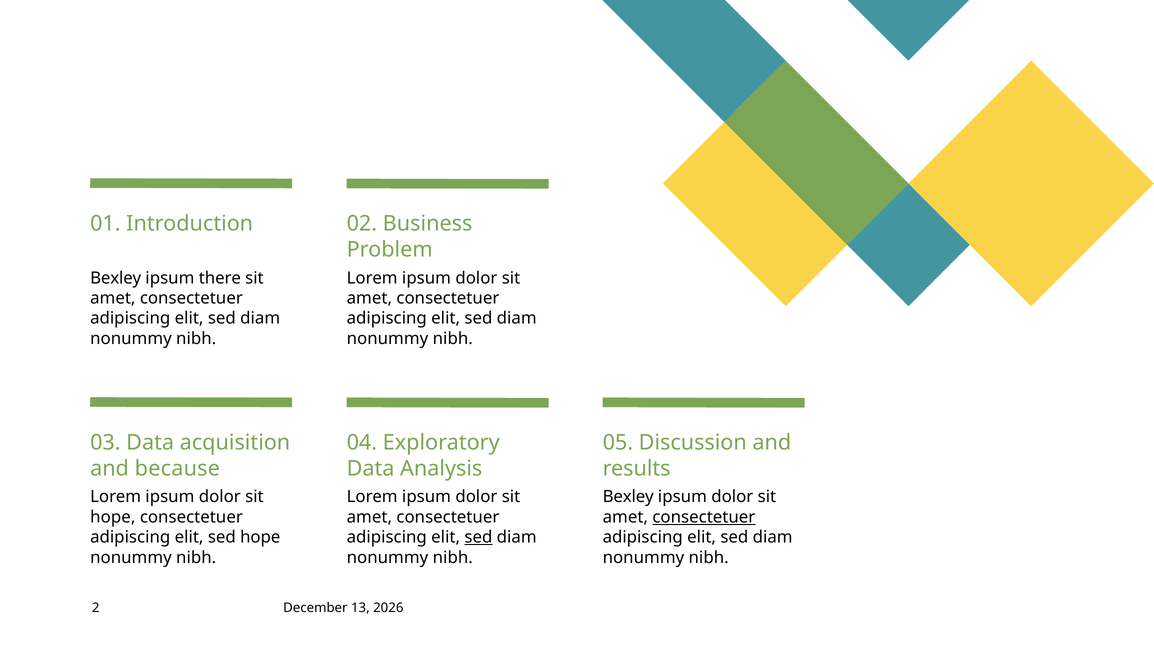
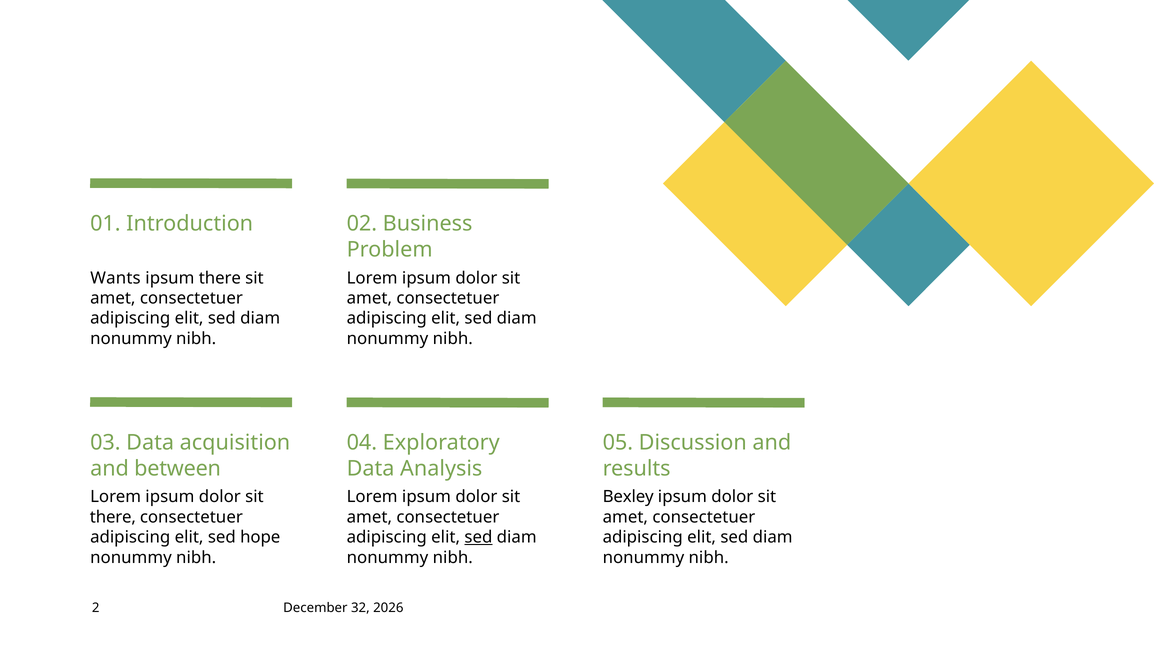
Bexley at (116, 278): Bexley -> Wants
because: because -> between
hope at (113, 517): hope -> there
consectetuer at (704, 517) underline: present -> none
13: 13 -> 32
